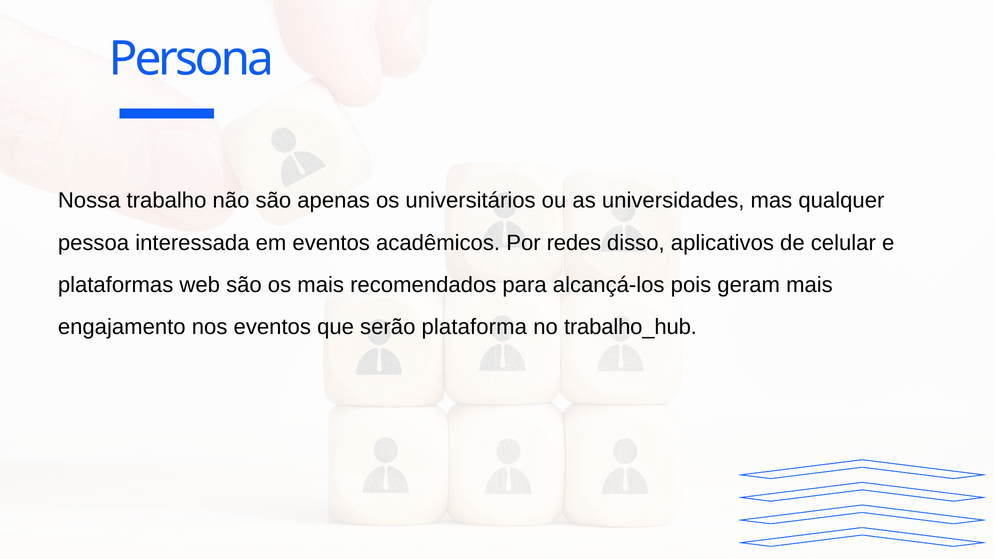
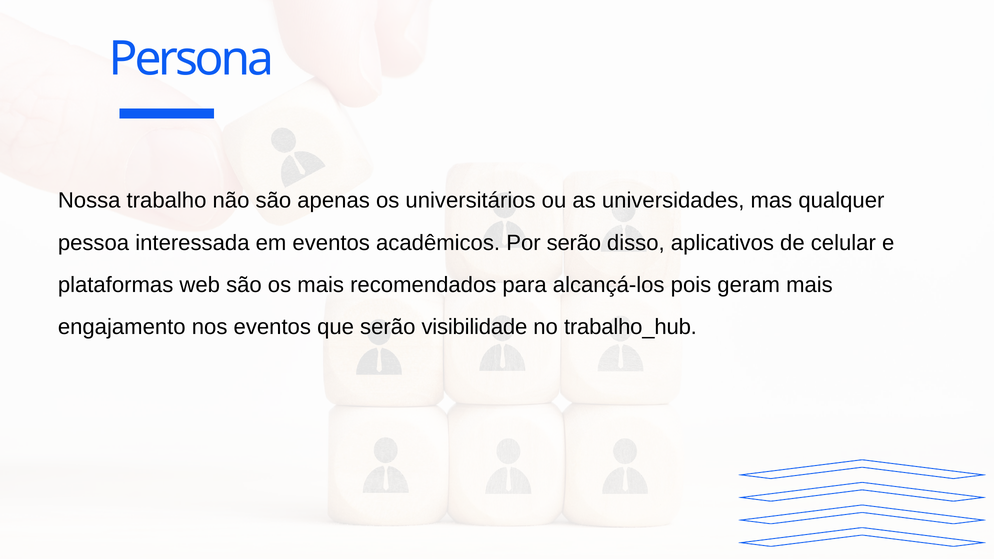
Por redes: redes -> serão
plataforma: plataforma -> visibilidade
